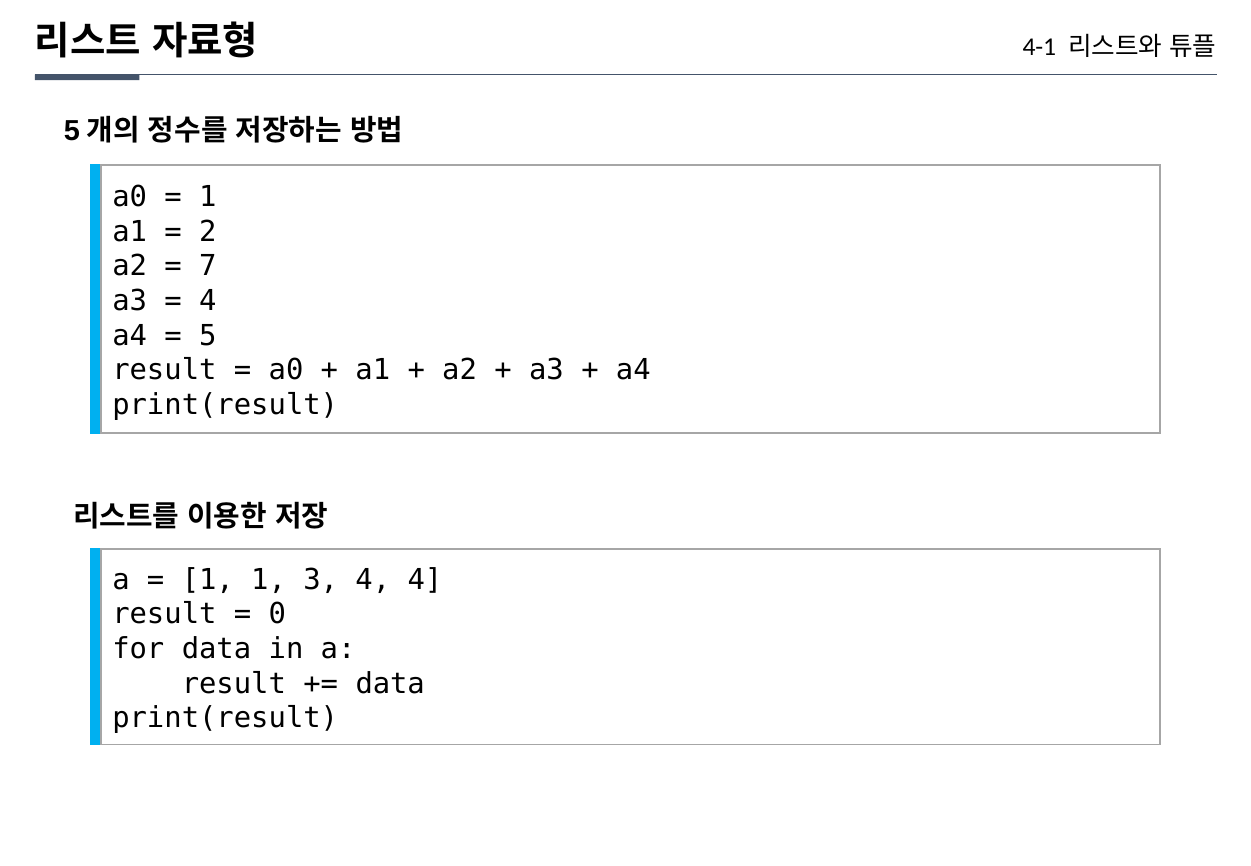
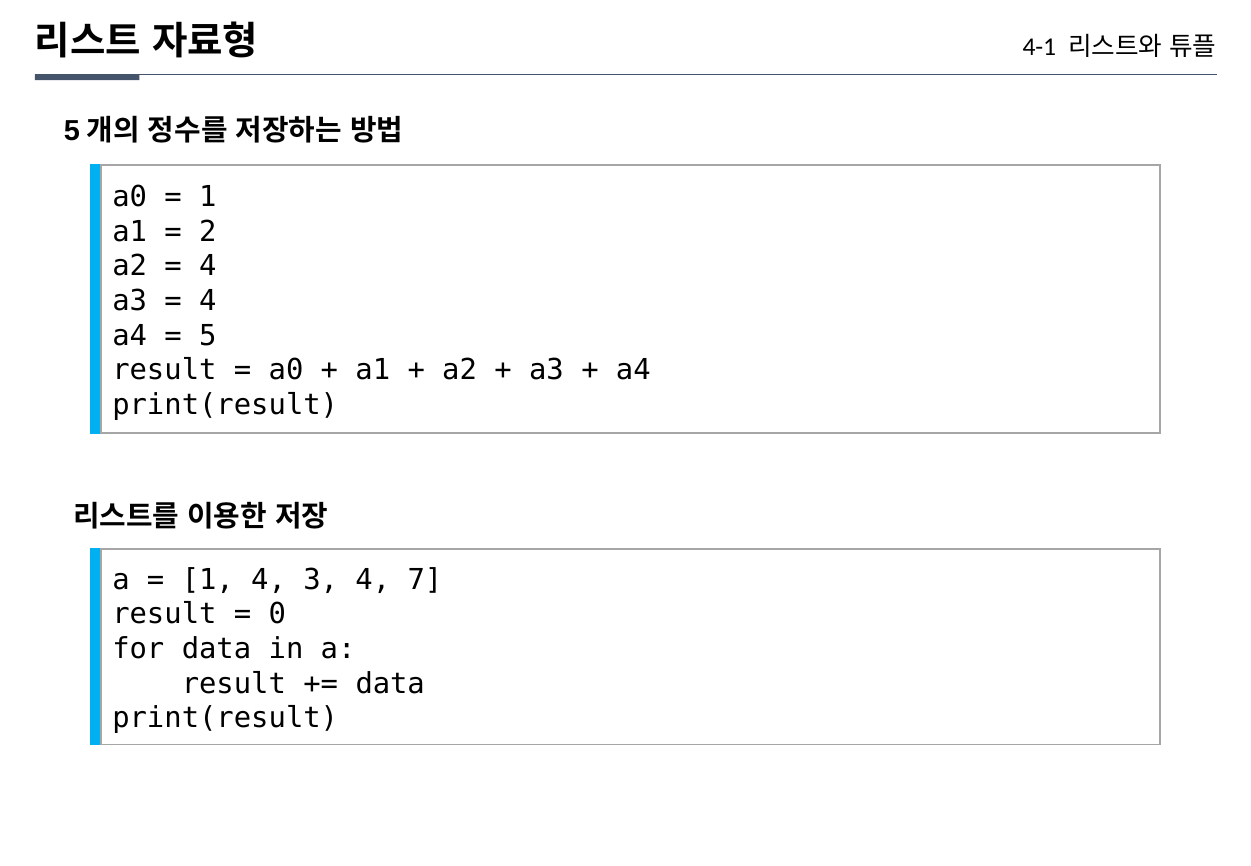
7 at (208, 266): 7 -> 4
1 1: 1 -> 4
4 4: 4 -> 7
